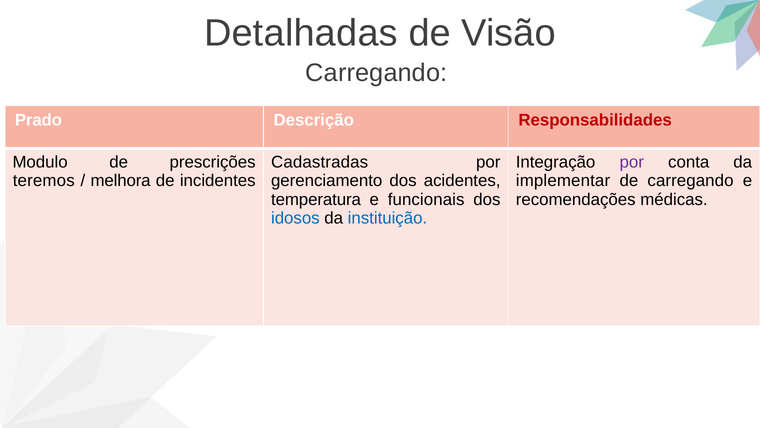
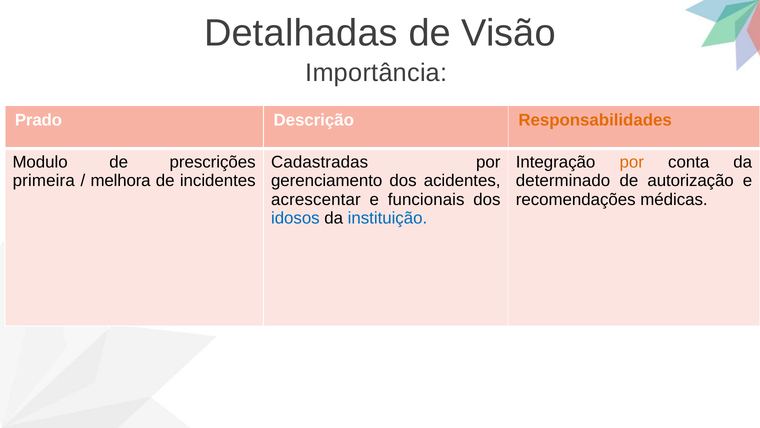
Carregando at (376, 73): Carregando -> Importância
Responsabilidades colour: red -> orange
por at (632, 162) colour: purple -> orange
teremos: teremos -> primeira
implementar: implementar -> determinado
de carregando: carregando -> autorização
temperatura: temperatura -> acrescentar
